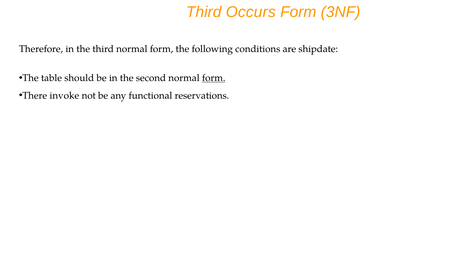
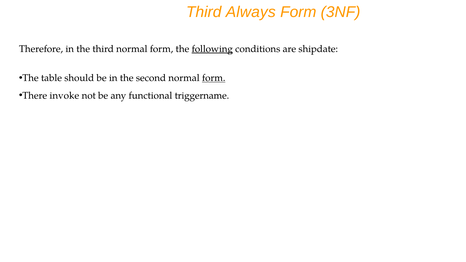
Occurs: Occurs -> Always
following underline: none -> present
reservations: reservations -> triggername
